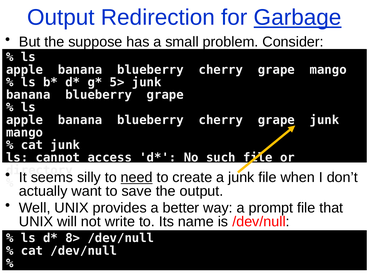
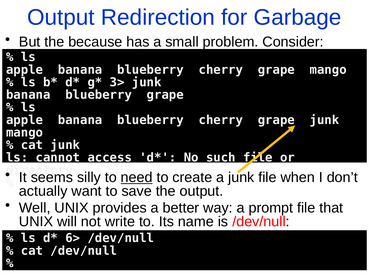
Garbage underline: present -> none
suppose: suppose -> because
5>: 5> -> 3>
8>: 8> -> 6>
